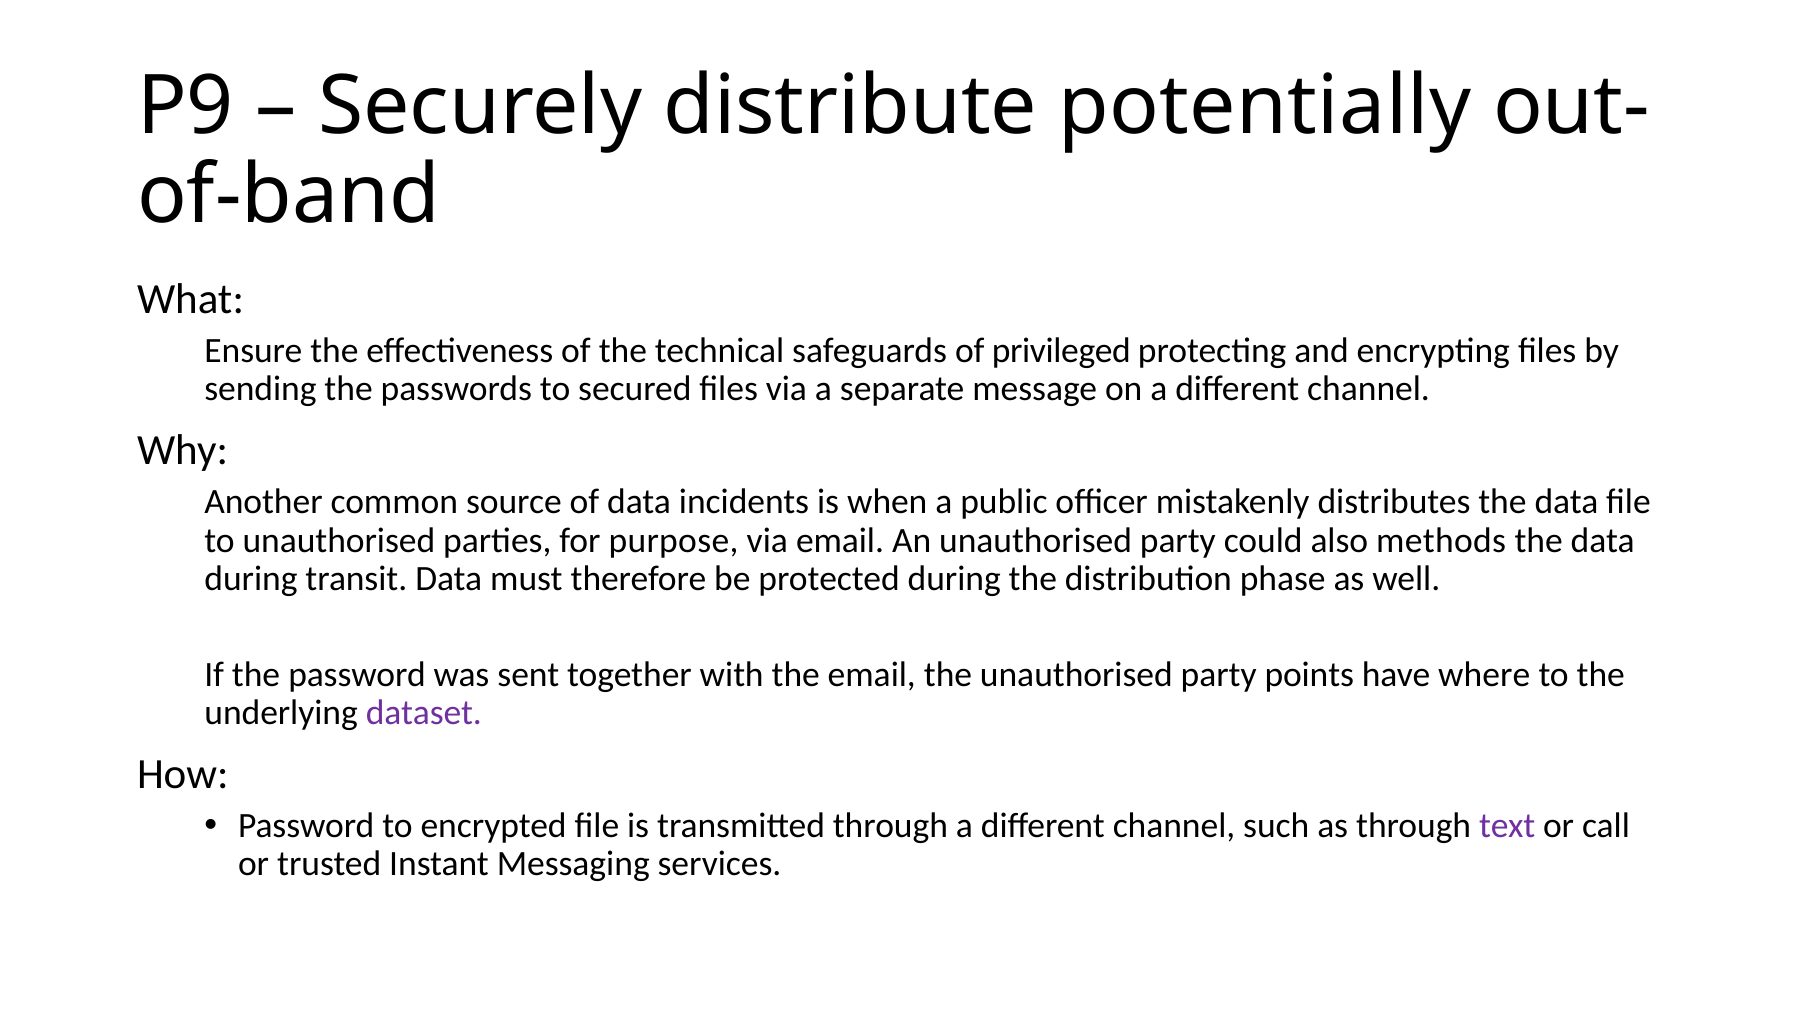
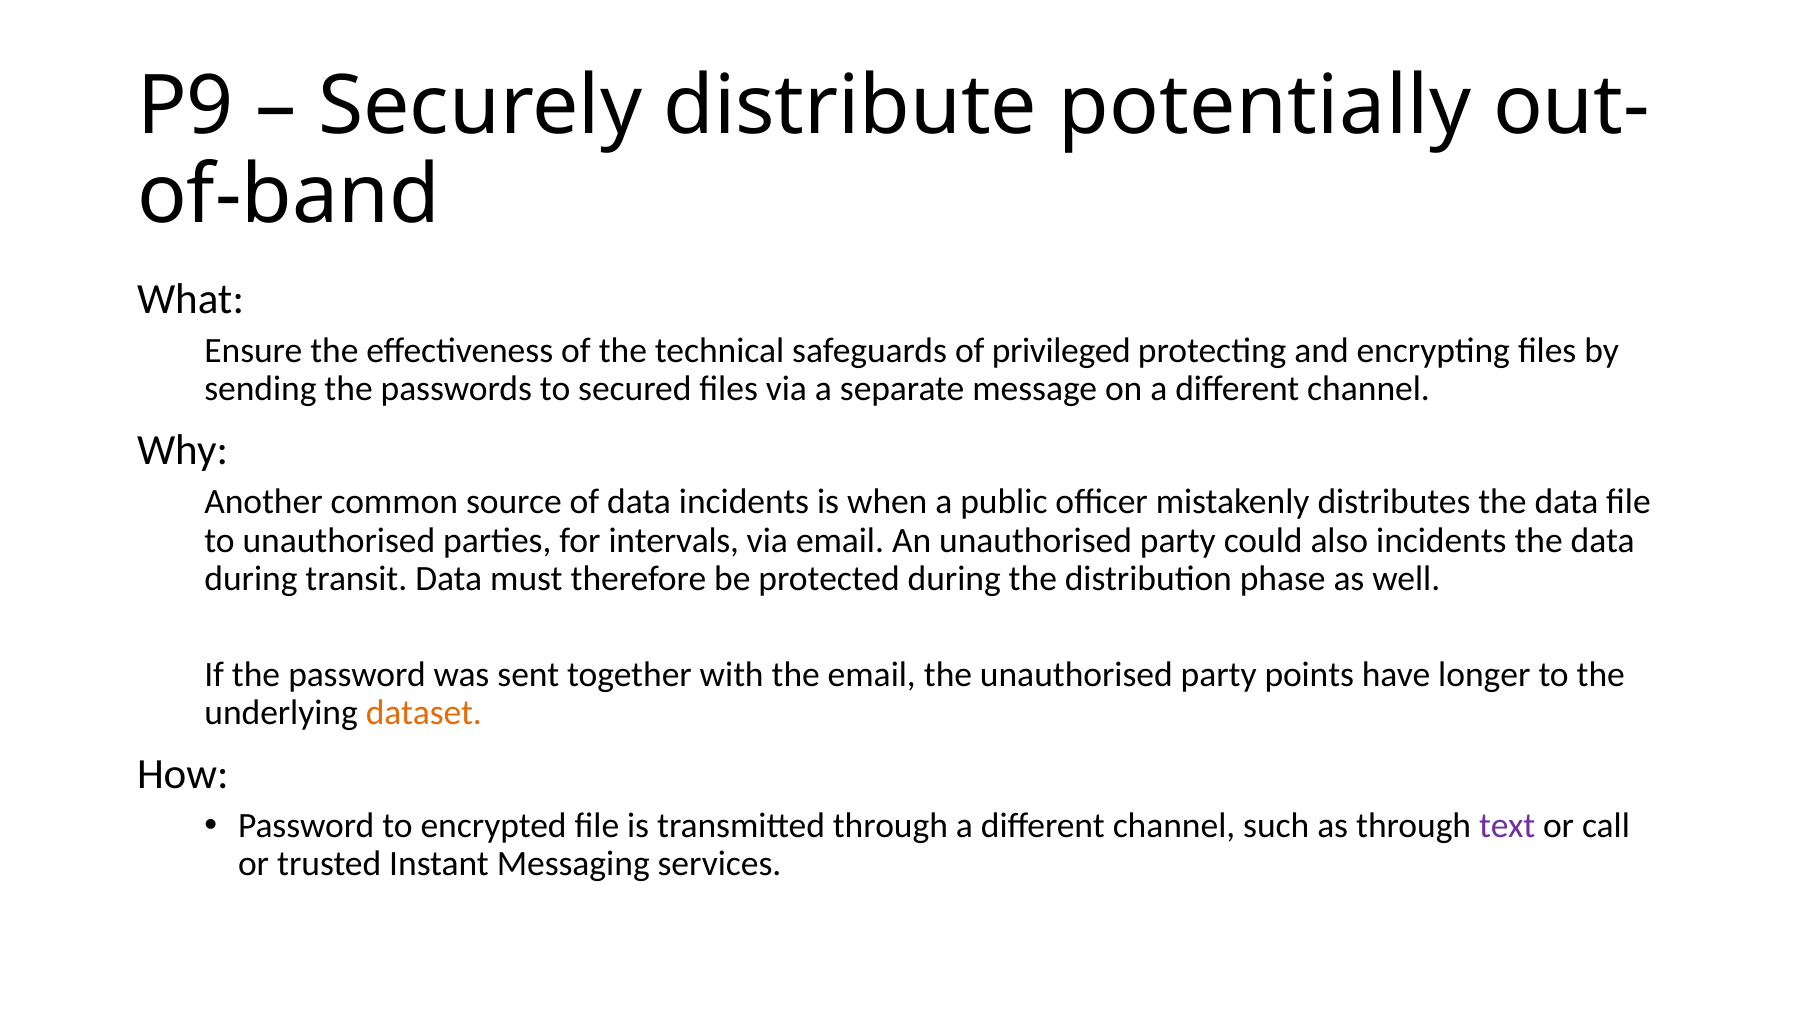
purpose: purpose -> intervals
also methods: methods -> incidents
where: where -> longer
dataset colour: purple -> orange
